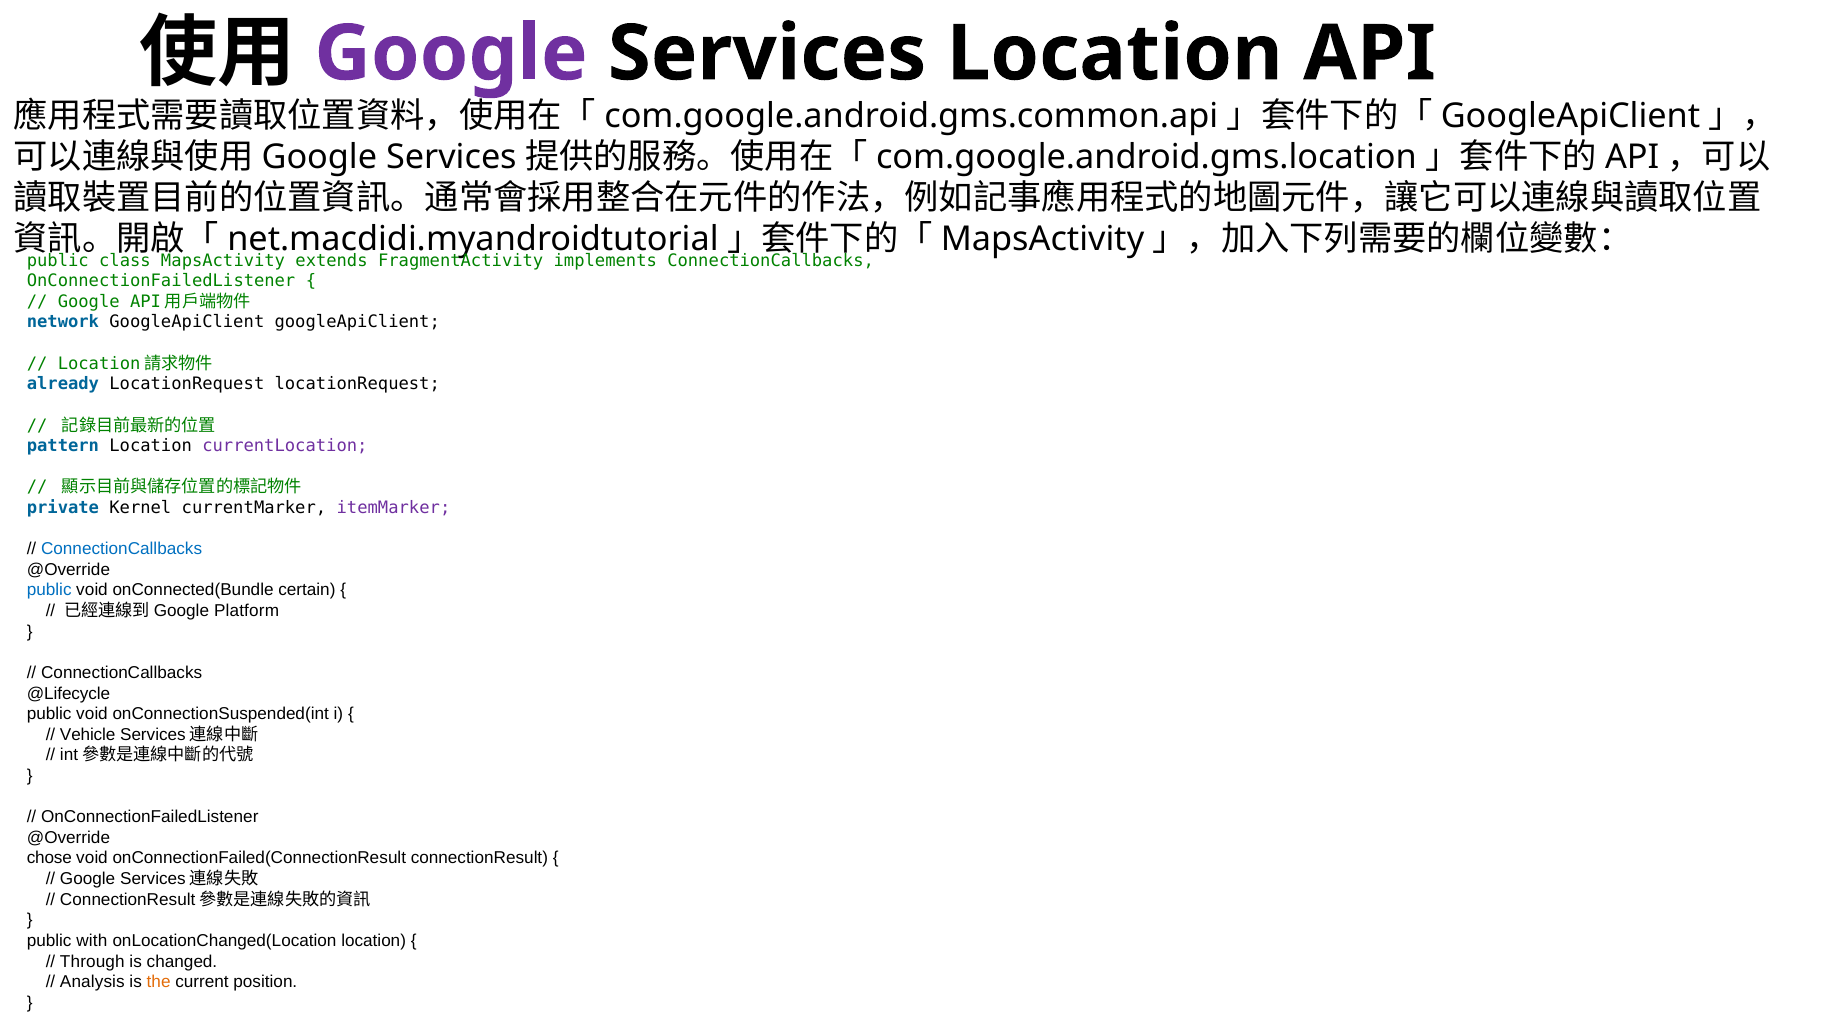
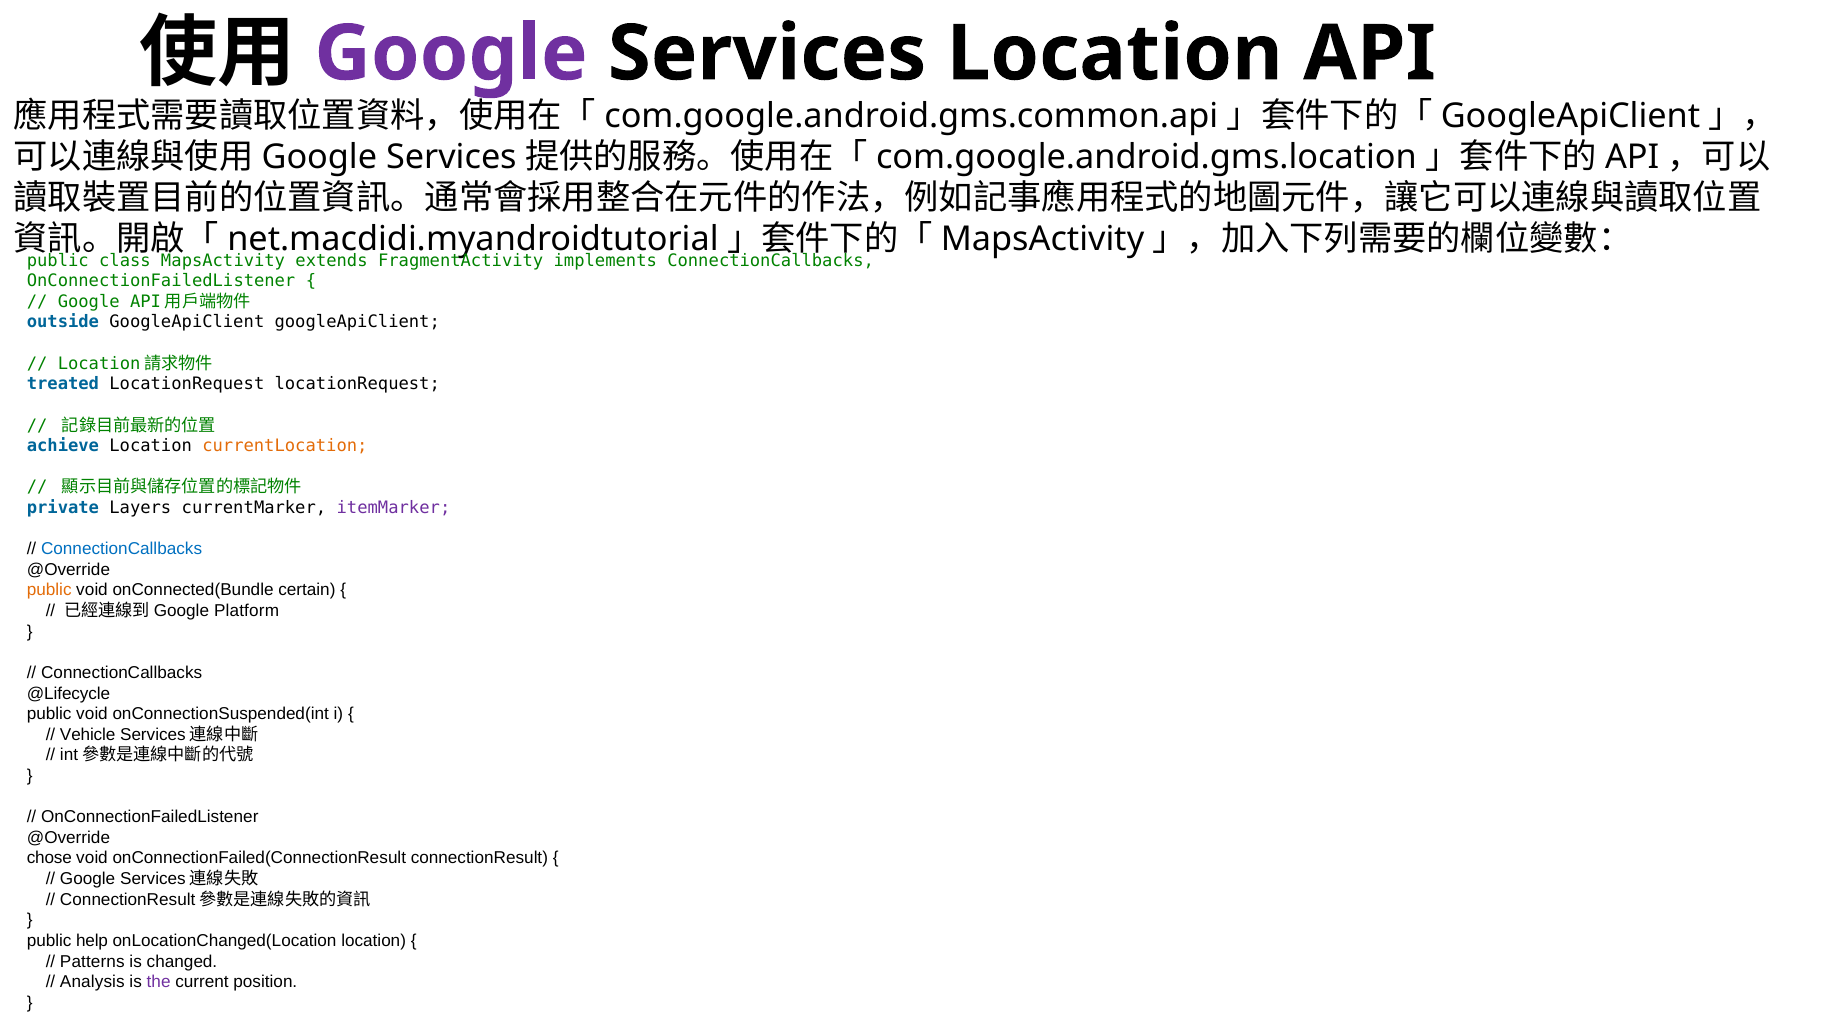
network: network -> outside
already: already -> treated
pattern: pattern -> achieve
currentLocation colour: purple -> orange
Kernel: Kernel -> Layers
public at (49, 590) colour: blue -> orange
with: with -> help
Through: Through -> Patterns
the colour: orange -> purple
